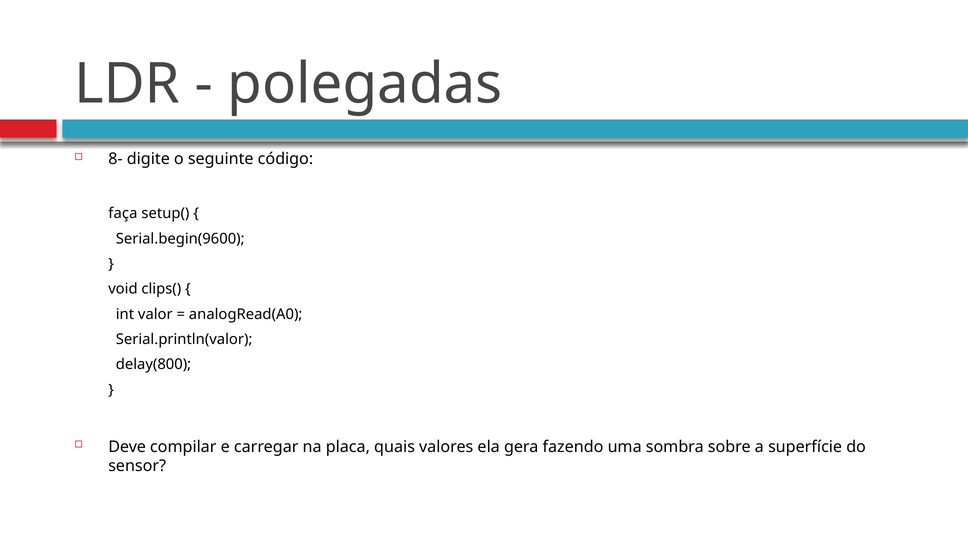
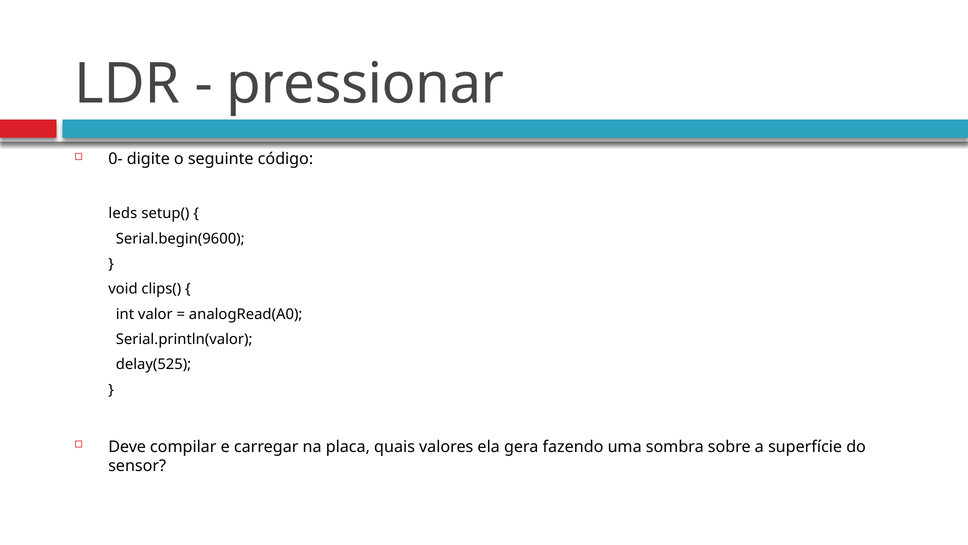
polegadas: polegadas -> pressionar
8-: 8- -> 0-
faça: faça -> leds
delay(800: delay(800 -> delay(525
